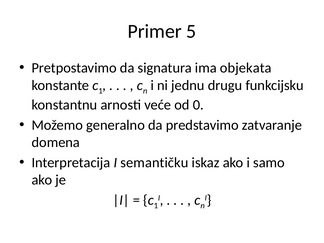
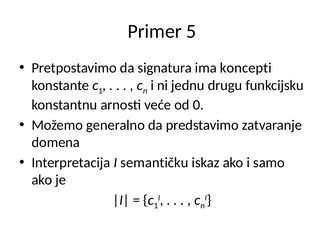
objekata: objekata -> koncepti
